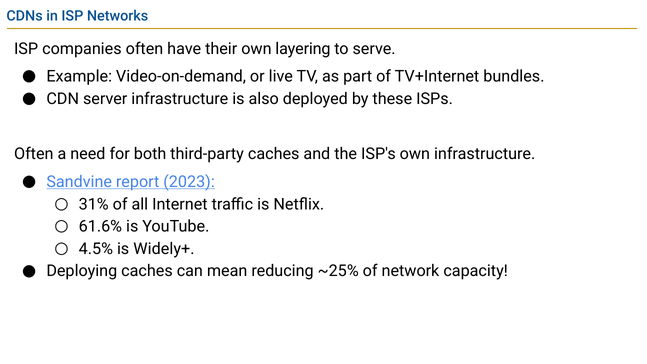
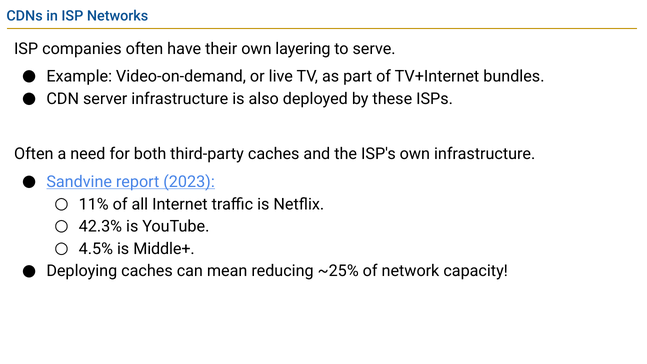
31%: 31% -> 11%
61.6%: 61.6% -> 42.3%
Widely+: Widely+ -> Middle+
